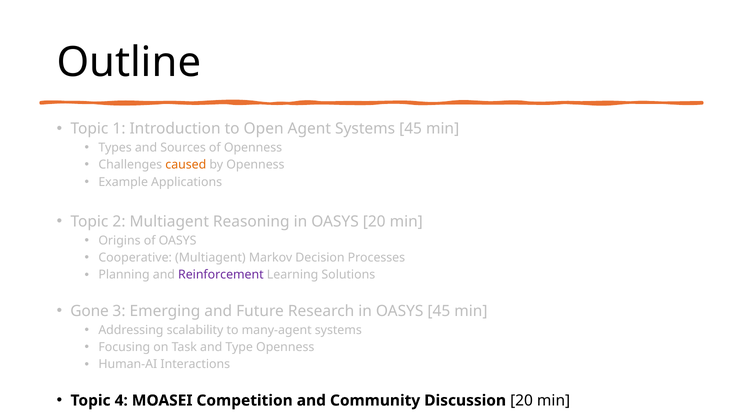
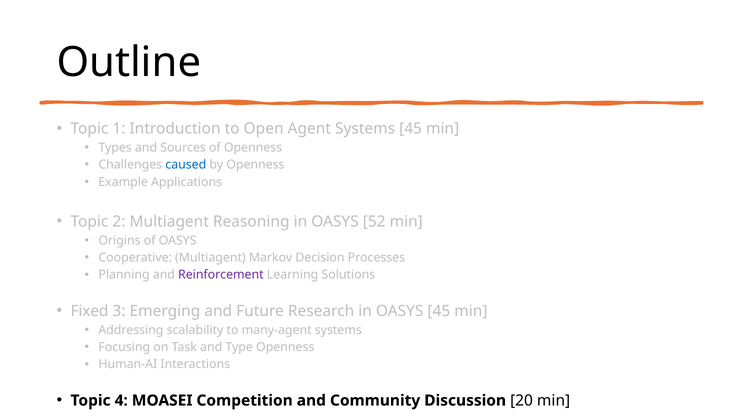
caused colour: orange -> blue
OASYS 20: 20 -> 52
Gone: Gone -> Fixed
